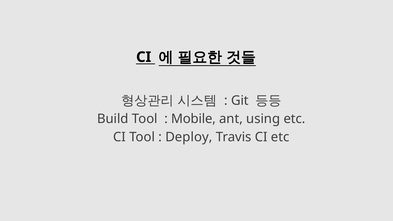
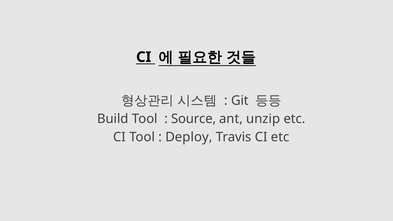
Mobile: Mobile -> Source
using: using -> unzip
